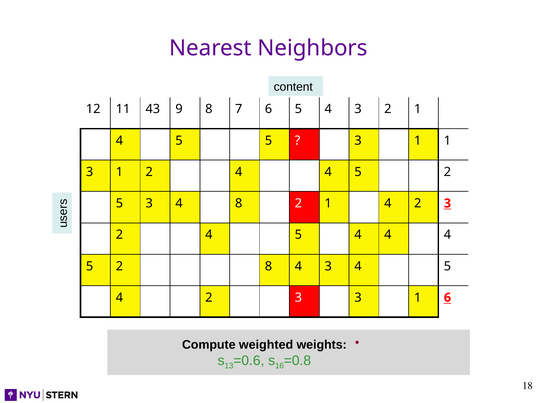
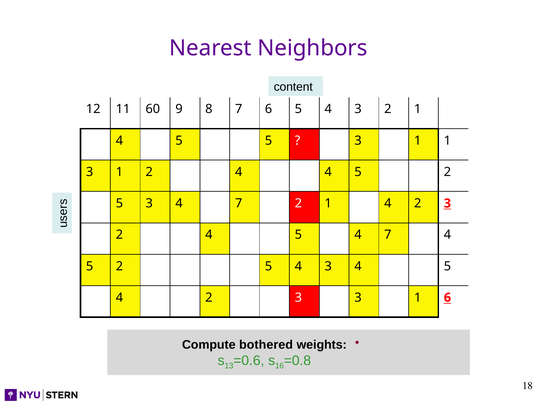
43: 43 -> 60
3 4 8: 8 -> 7
5 4 4: 4 -> 7
8 at (268, 266): 8 -> 5
weighted: weighted -> bothered
